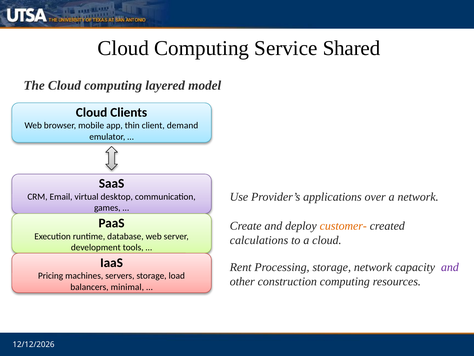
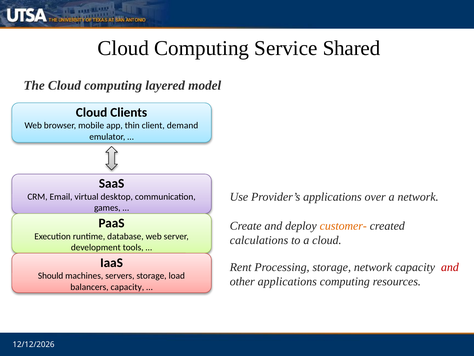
and at (450, 267) colour: purple -> red
Pricing: Pricing -> Should
other construction: construction -> applications
balancers minimal: minimal -> capacity
